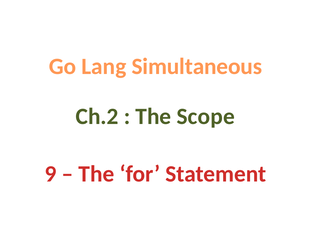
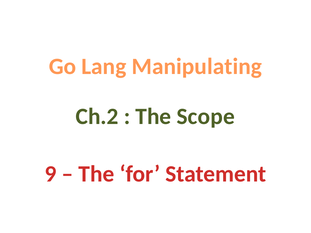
Simultaneous: Simultaneous -> Manipulating
